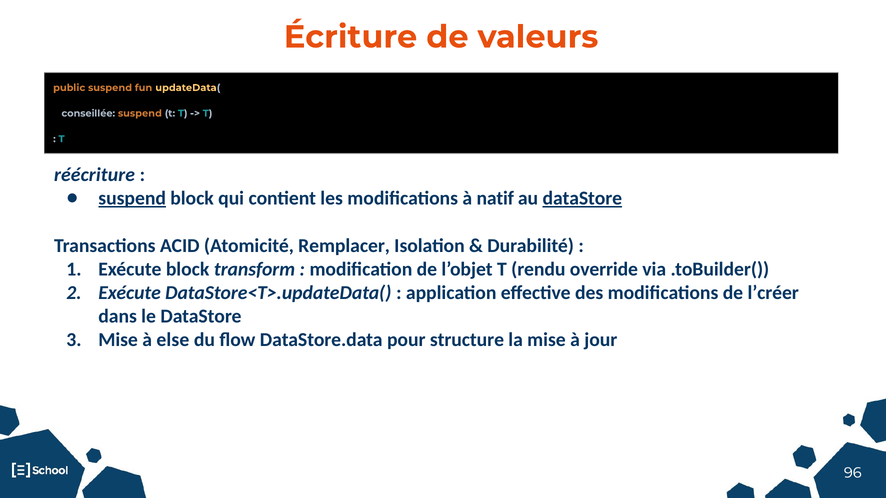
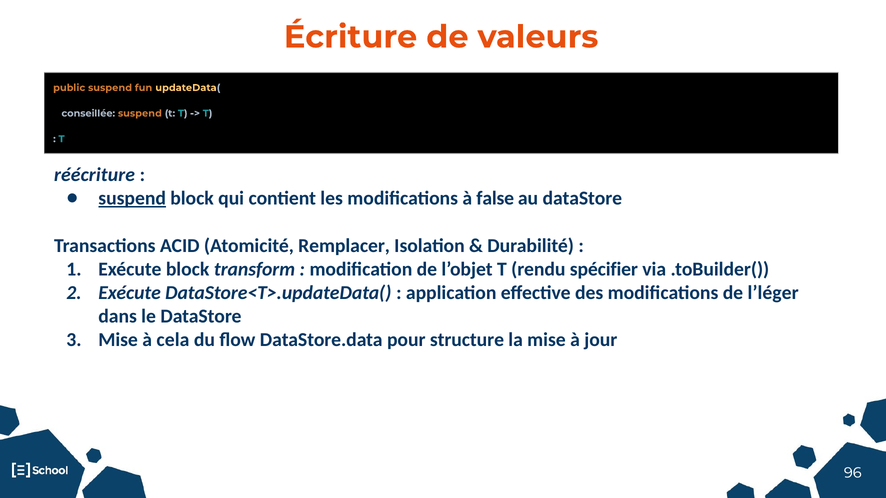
natif: natif -> false
dataStore at (582, 199) underline: present -> none
override: override -> spécifier
l’créer: l’créer -> l’léger
else: else -> cela
